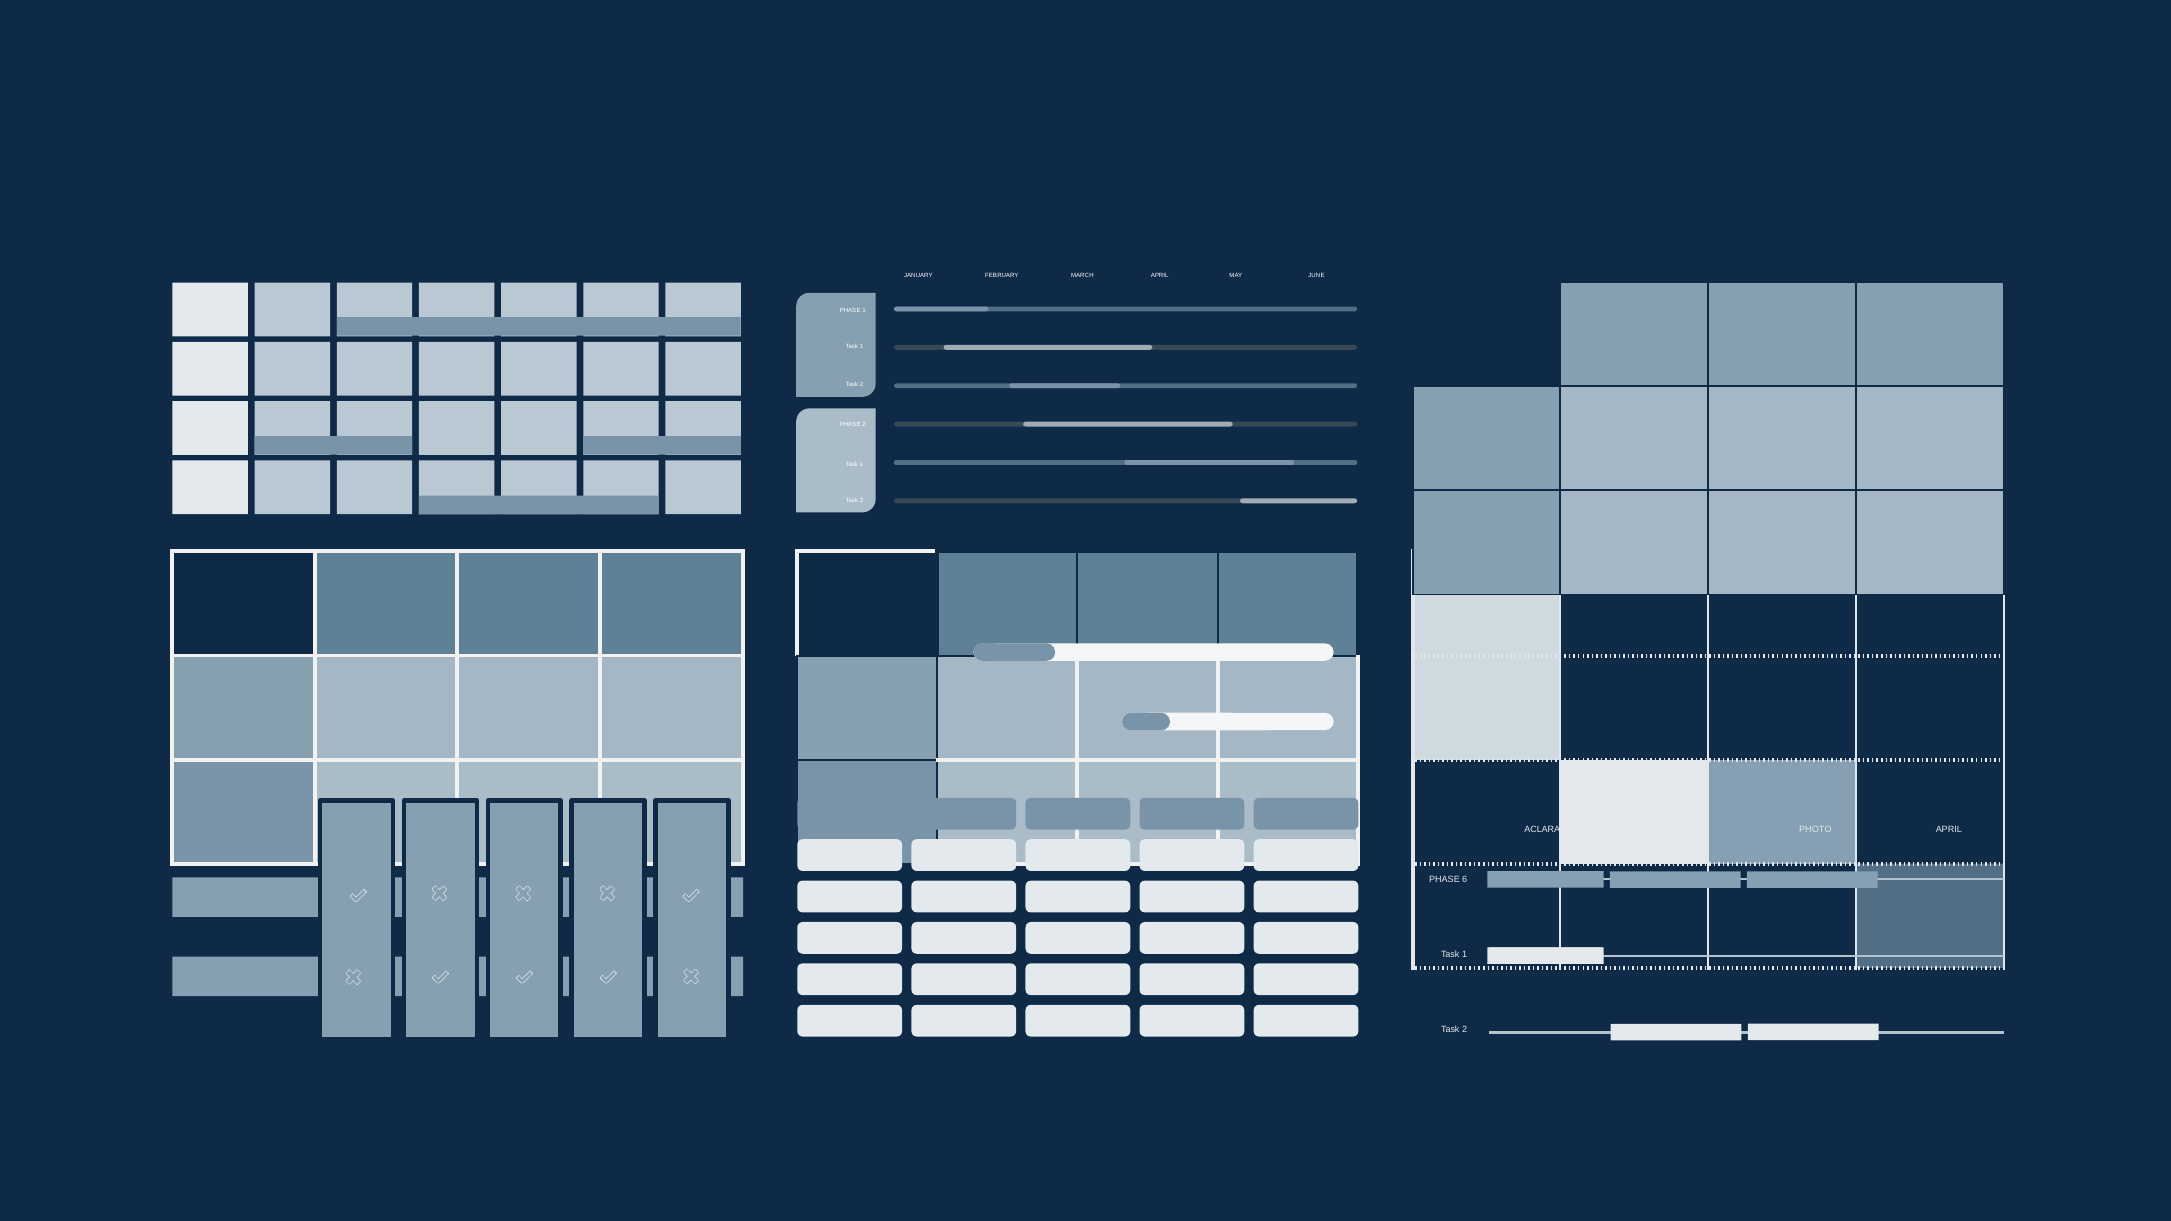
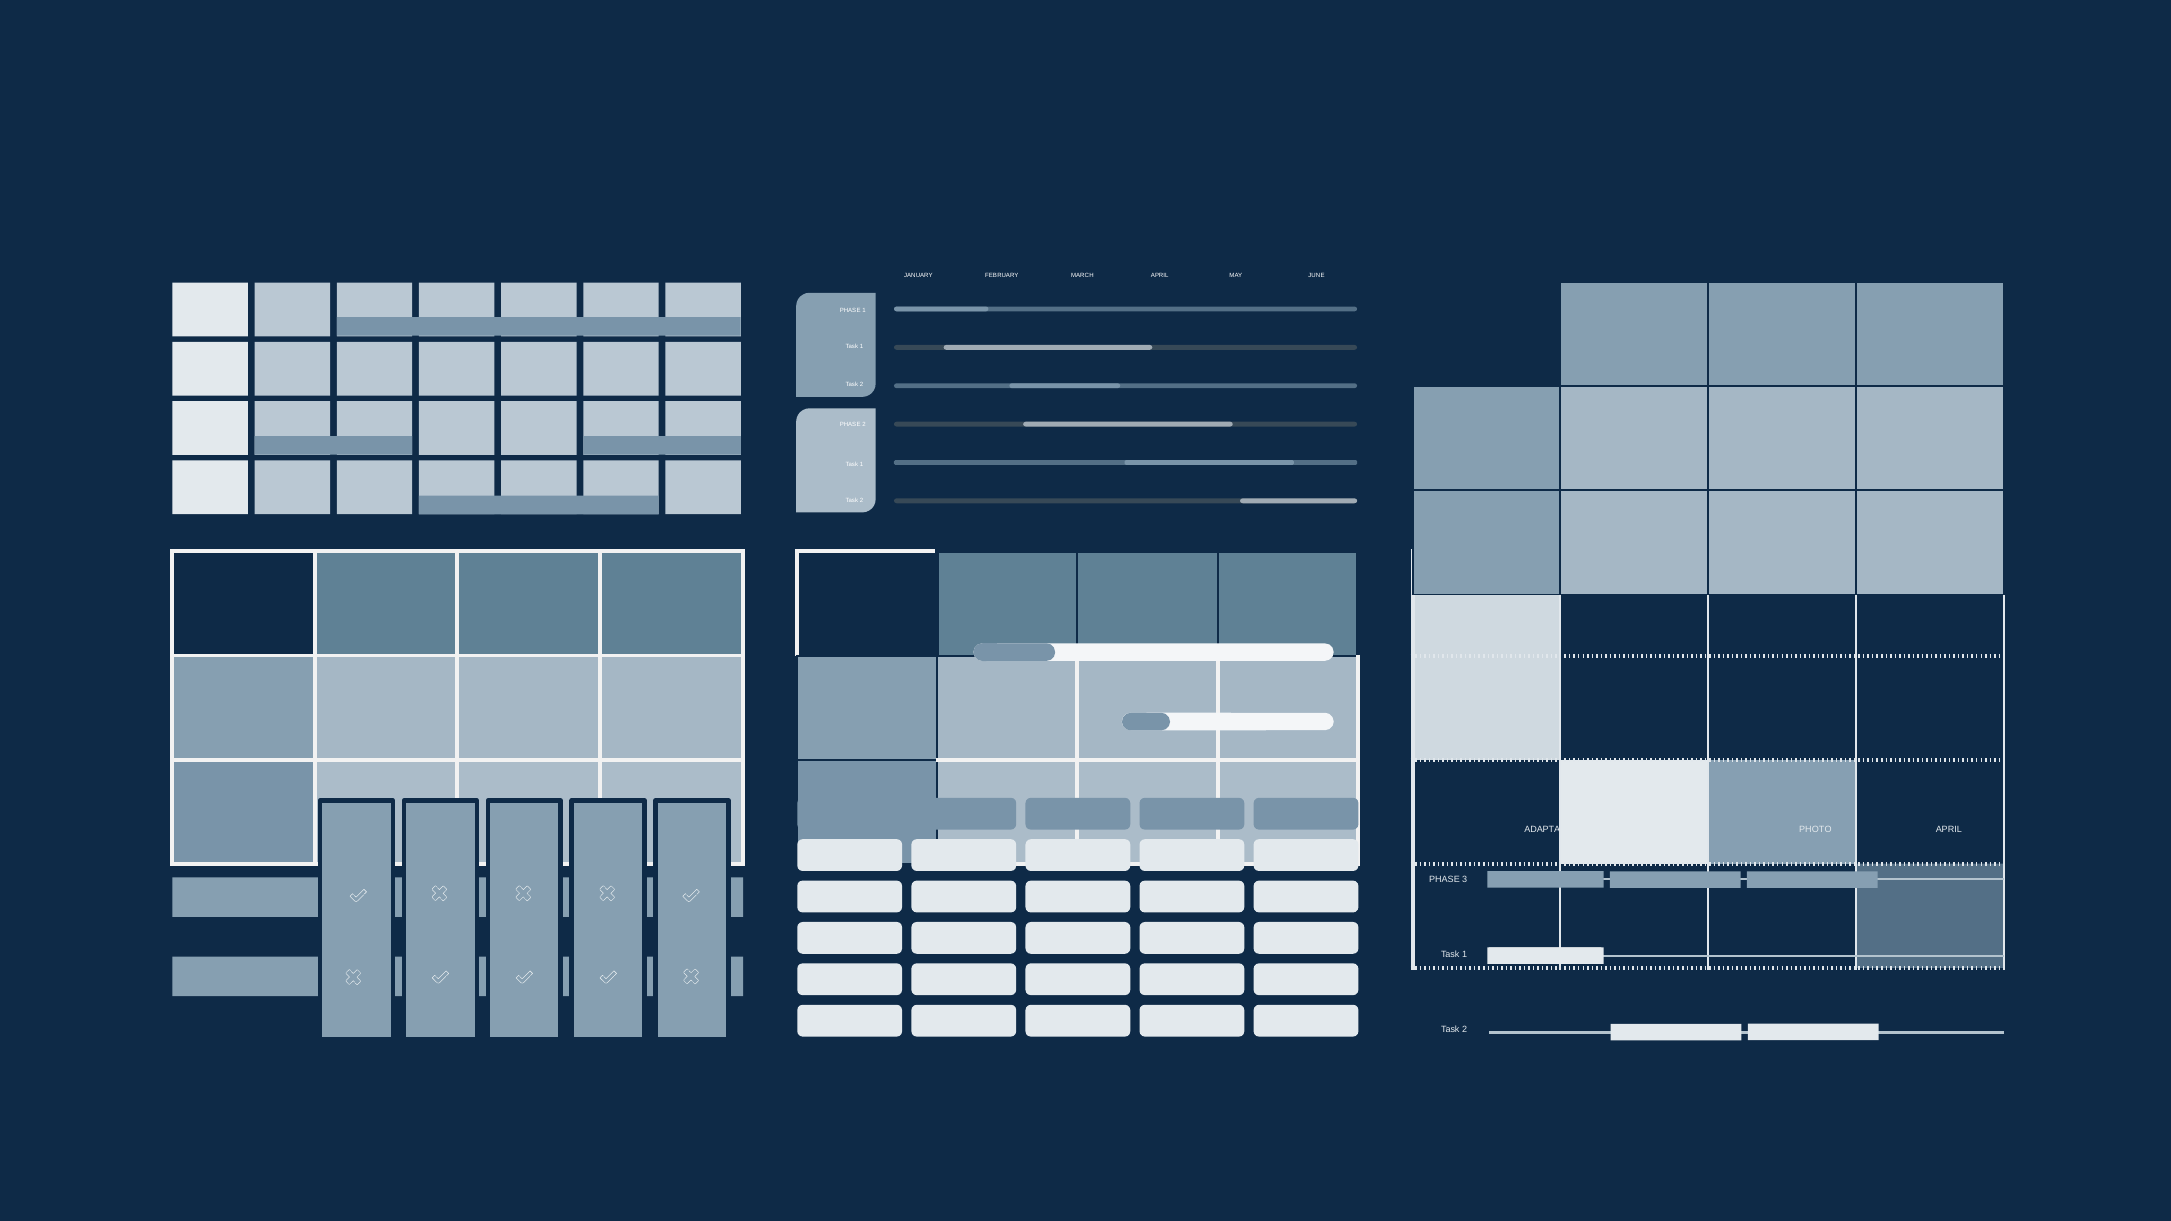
ACLARAR: ACLARAR -> ADAPTAR
6: 6 -> 3
